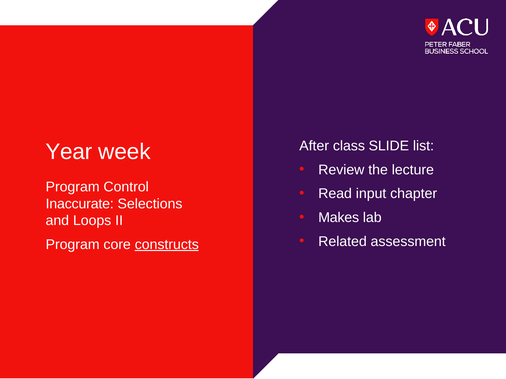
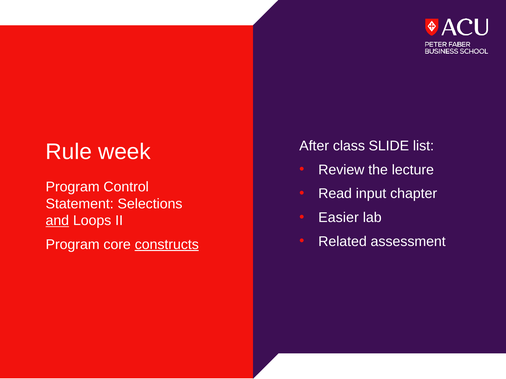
Year: Year -> Rule
Inaccurate: Inaccurate -> Statement
Makes: Makes -> Easier
and underline: none -> present
